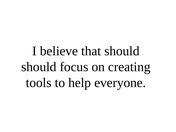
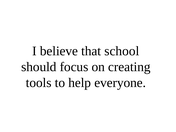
that should: should -> school
